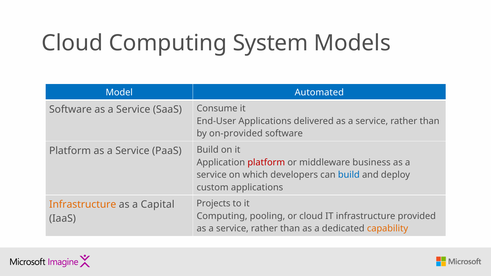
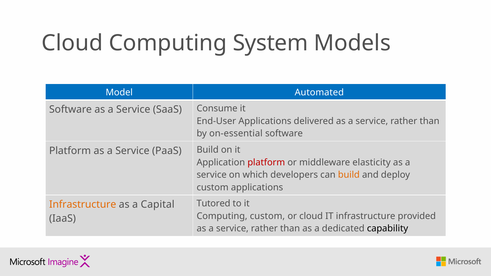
on-provided: on-provided -> on-essential
business: business -> elasticity
build at (349, 175) colour: blue -> orange
Projects: Projects -> Tutored
Computing pooling: pooling -> custom
capability colour: orange -> black
